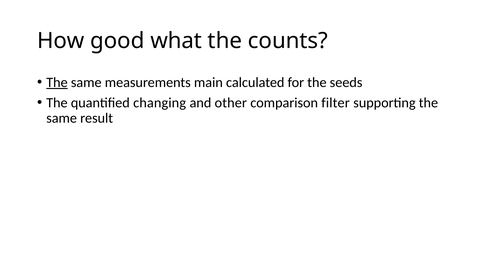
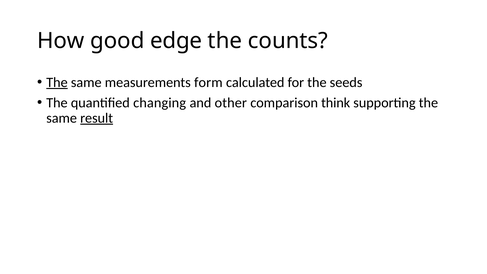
what: what -> edge
main: main -> form
filter: filter -> think
result underline: none -> present
